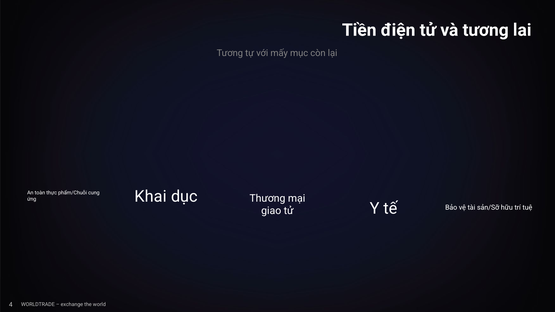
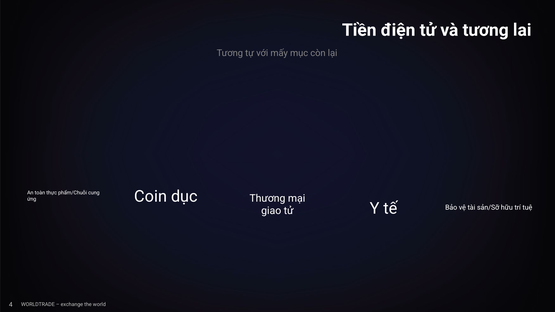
Khai: Khai -> Coin
